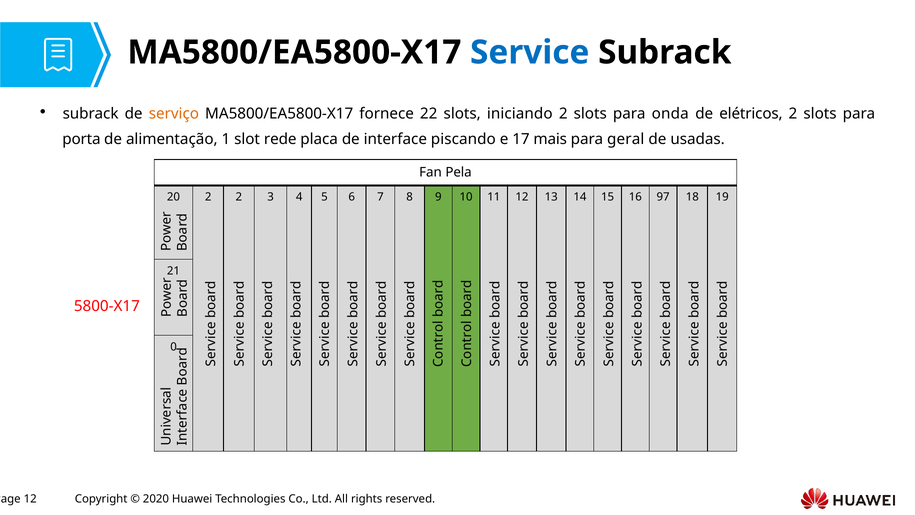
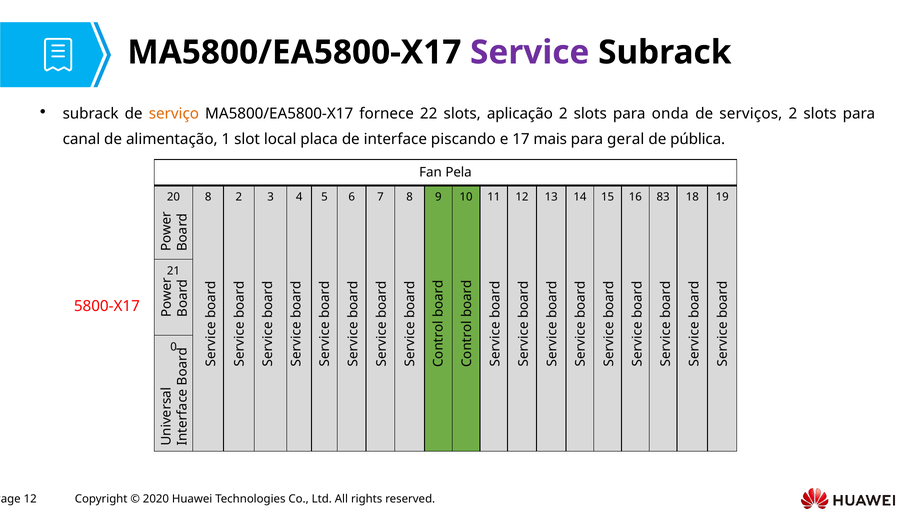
Service colour: blue -> purple
iniciando: iniciando -> aplicação
elétricos: elétricos -> serviços
porta: porta -> canal
rede: rede -> local
usadas: usadas -> pública
20 2: 2 -> 8
97: 97 -> 83
